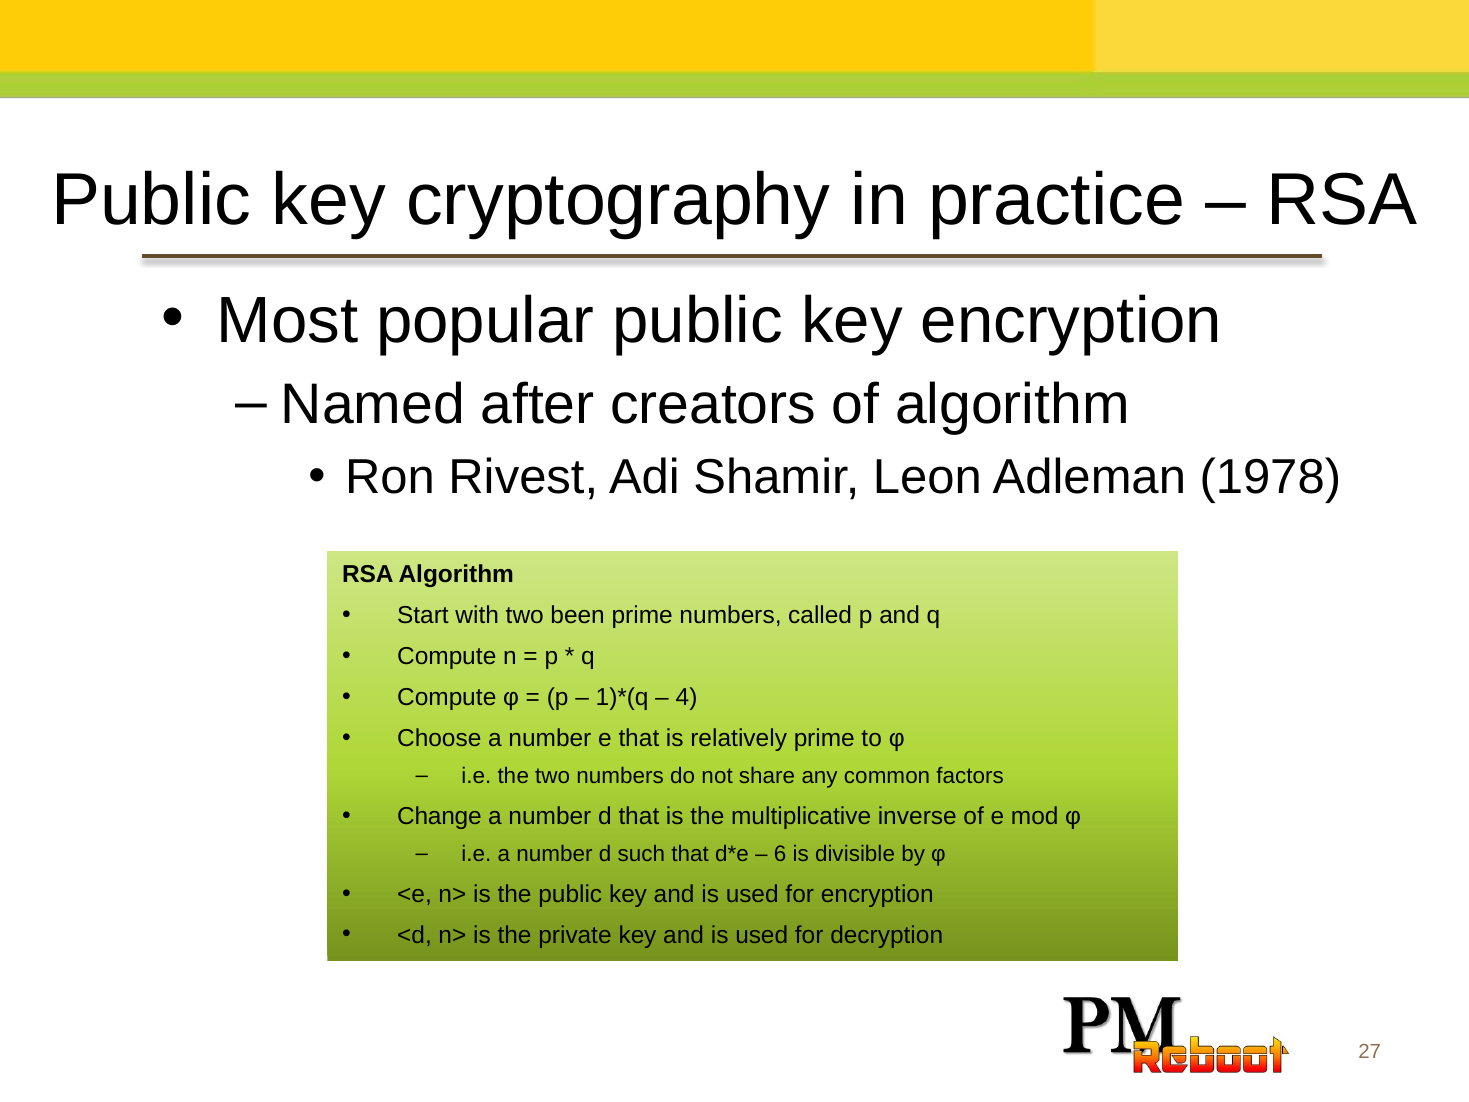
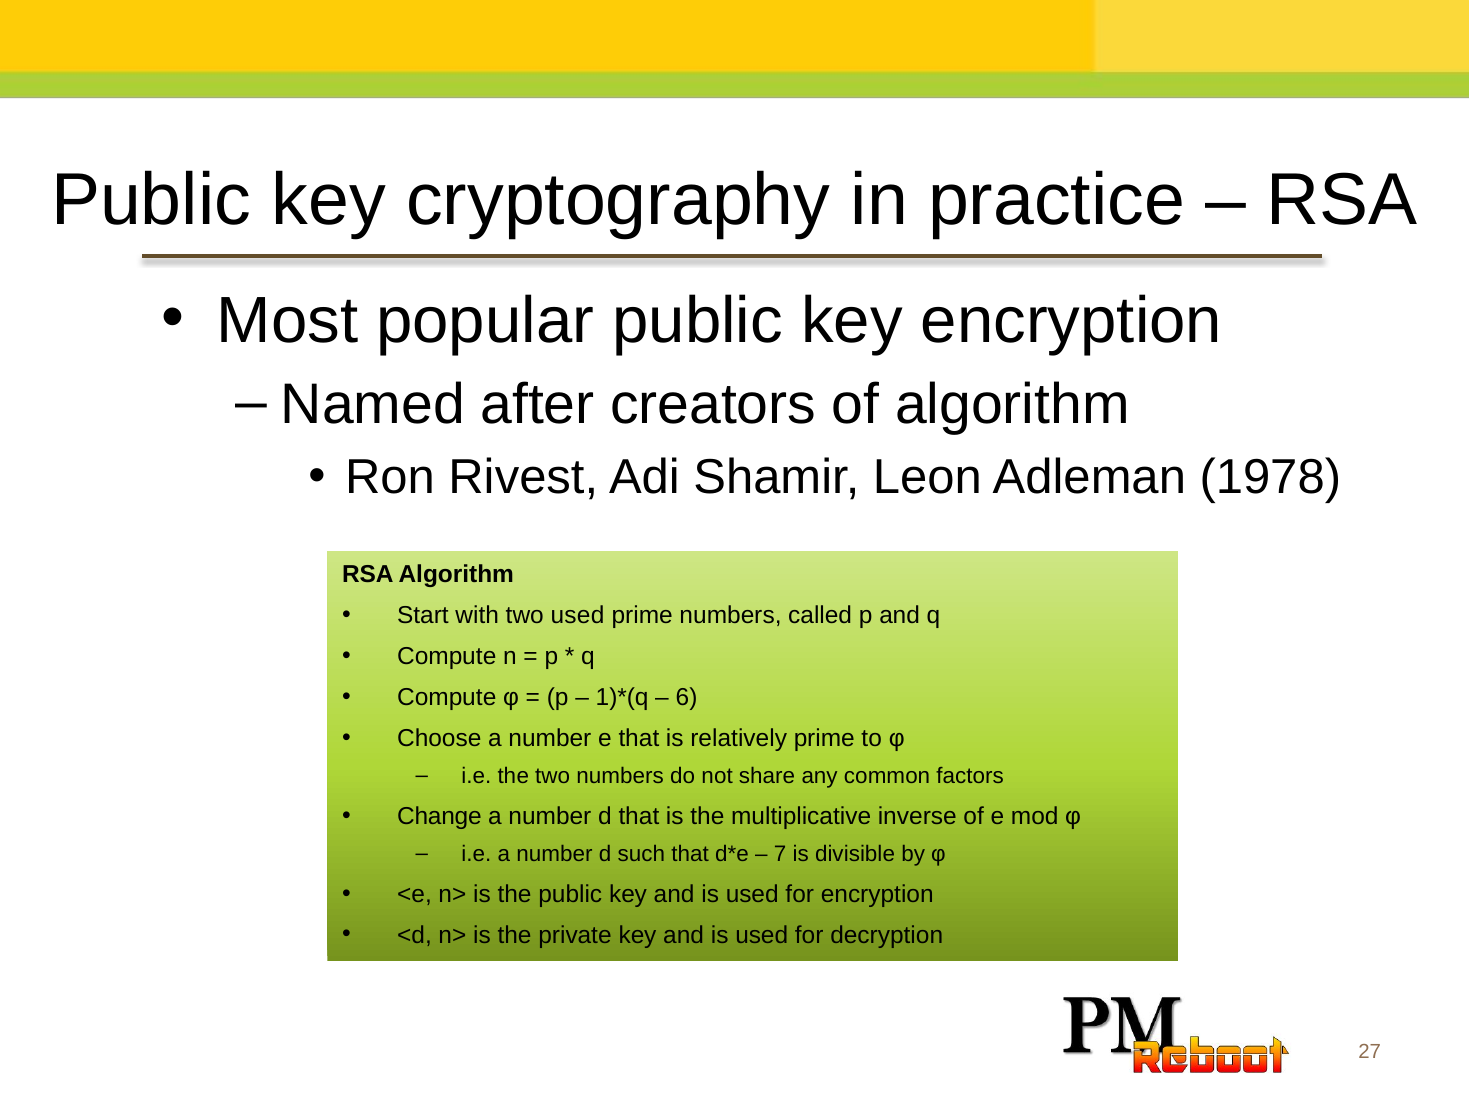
two been: been -> used
4: 4 -> 6
6: 6 -> 7
